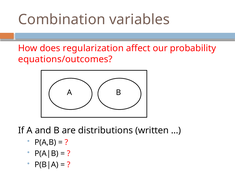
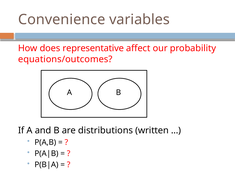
Combination: Combination -> Convenience
regularization: regularization -> representative
